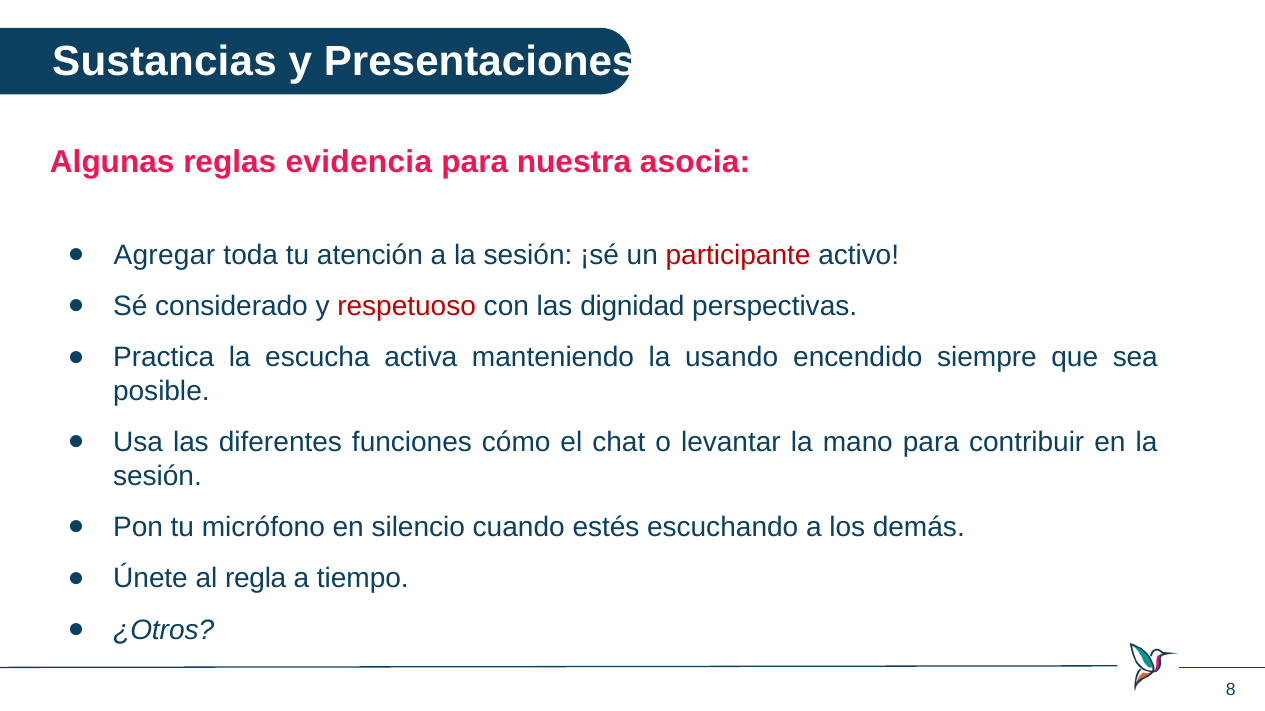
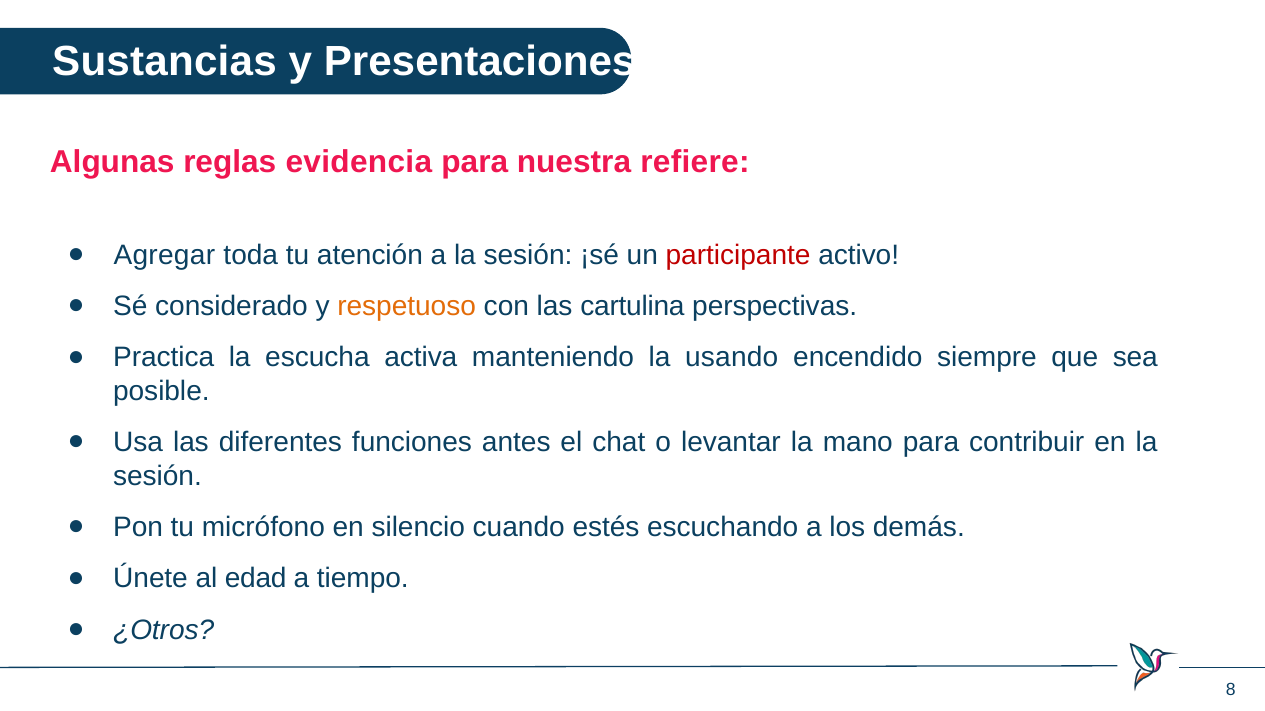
asocia: asocia -> refiere
respetuoso colour: red -> orange
dignidad: dignidad -> cartulina
cómo: cómo -> antes
regla: regla -> edad
